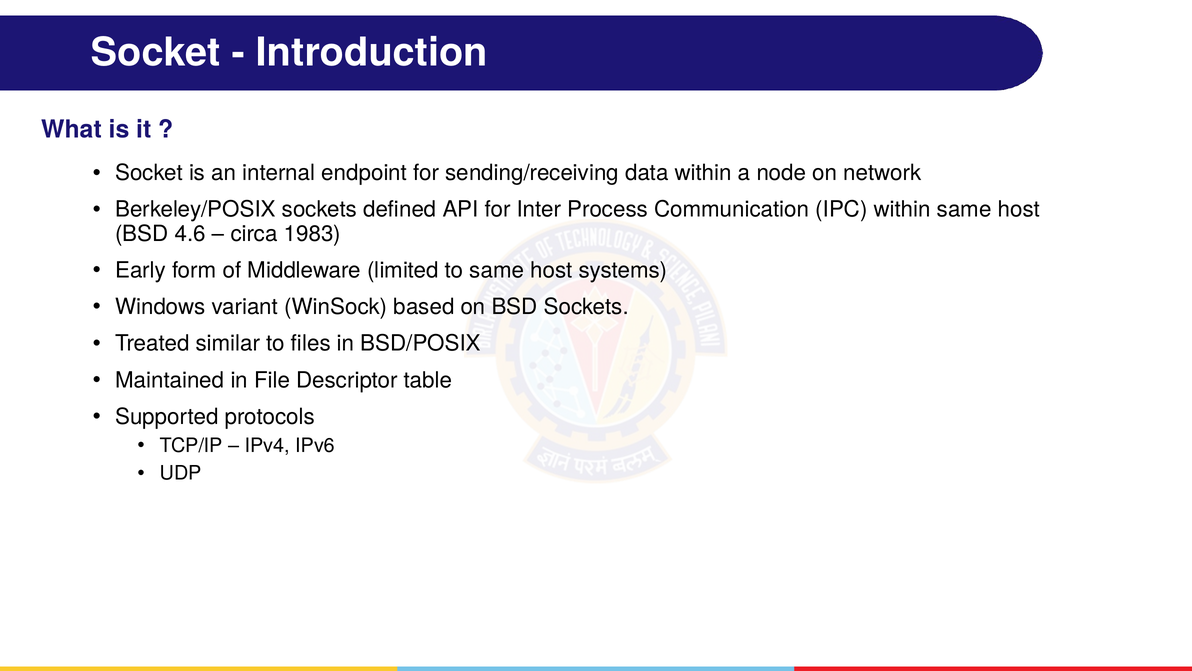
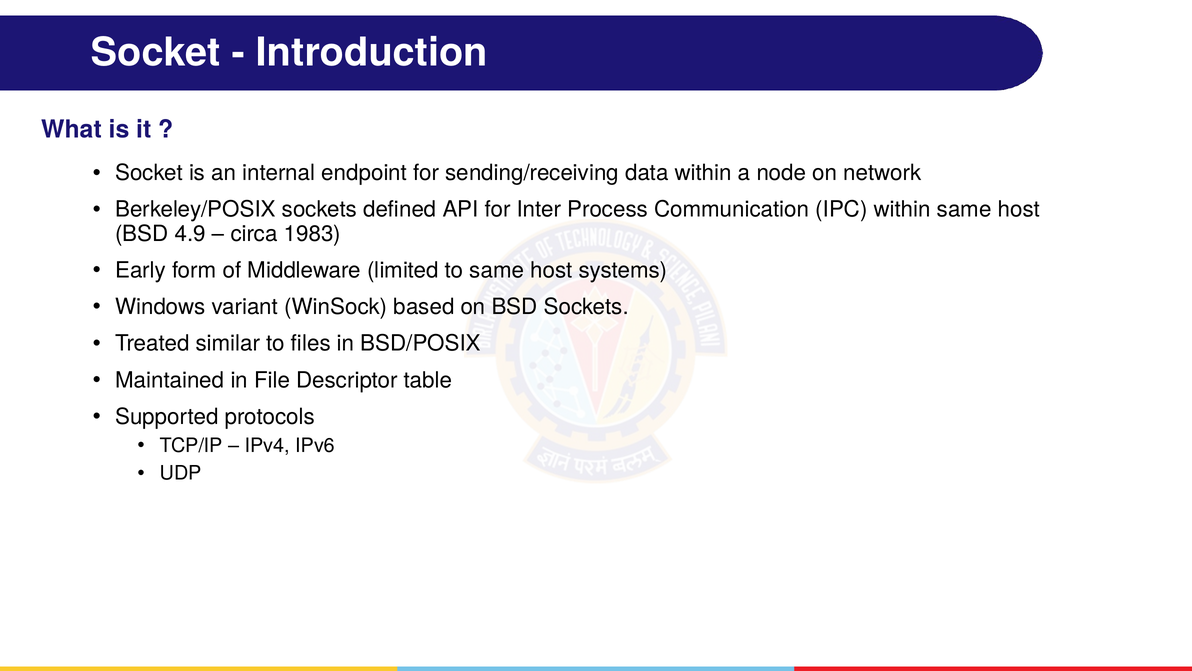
4.6: 4.6 -> 4.9
